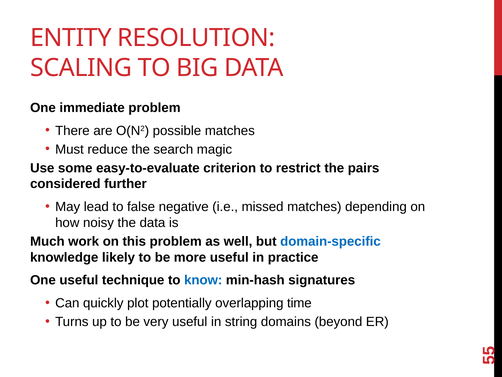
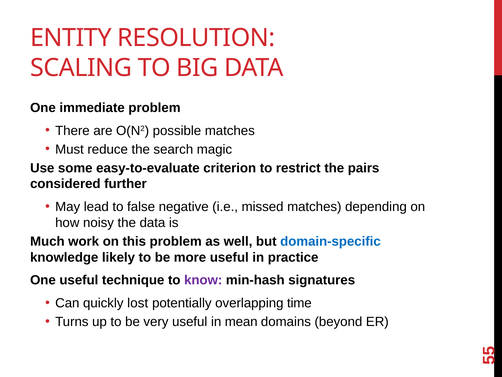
know colour: blue -> purple
plot: plot -> lost
string: string -> mean
